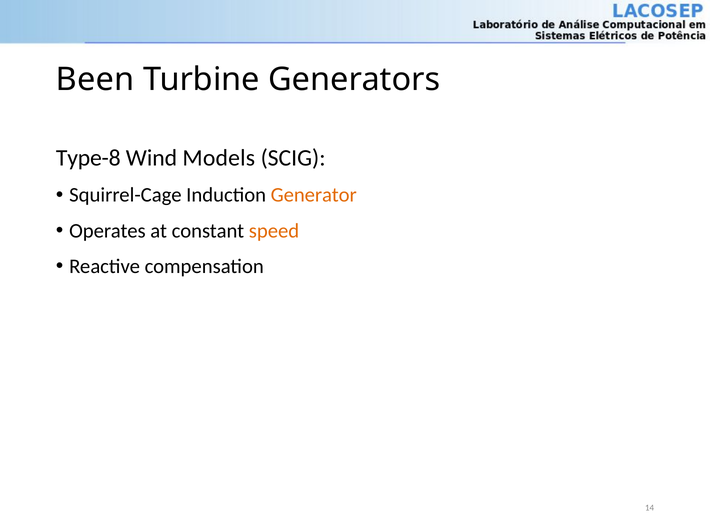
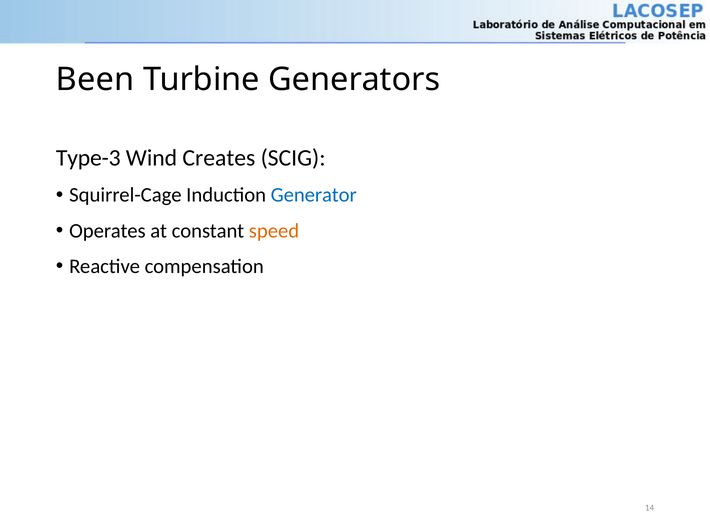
Type-8: Type-8 -> Type-3
Models: Models -> Creates
Generator colour: orange -> blue
